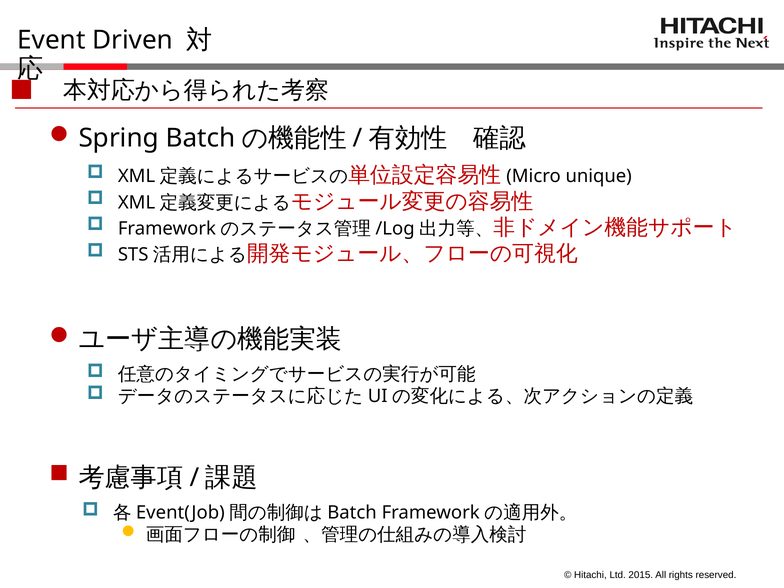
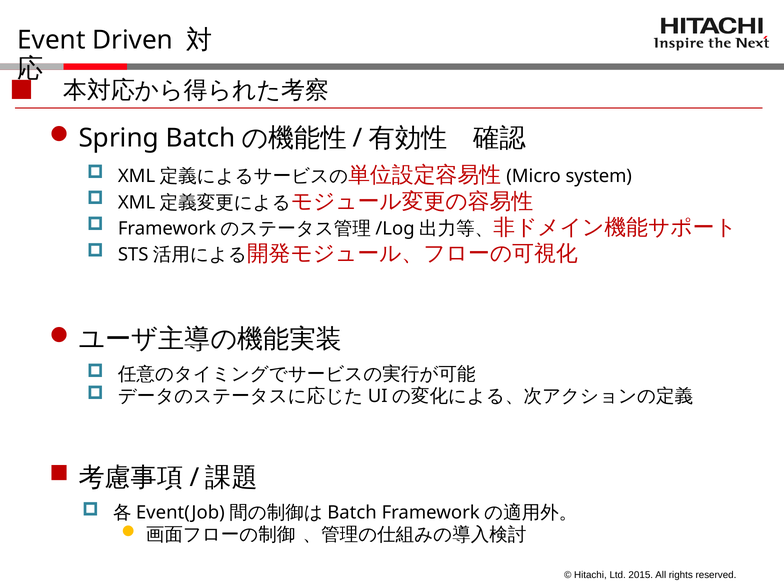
unique: unique -> system
